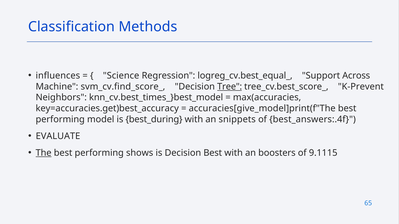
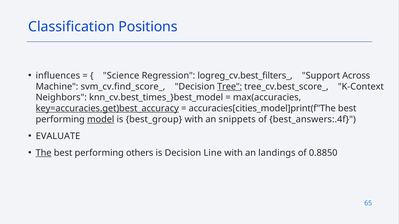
Methods: Methods -> Positions
logreg_cv.best_equal_: logreg_cv.best_equal_ -> logreg_cv.best_filters_
K-Prevent: K-Prevent -> K-Context
key=accuracies.get)best_accuracy underline: none -> present
accuracies[give_model]print(f"The: accuracies[give_model]print(f"The -> accuracies[cities_model]print(f"The
model underline: none -> present
best_during: best_during -> best_group
shows: shows -> others
Decision Best: Best -> Line
boosters: boosters -> landings
9.1115: 9.1115 -> 0.8850
